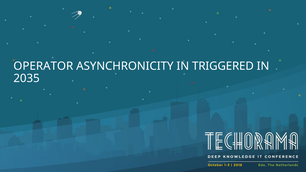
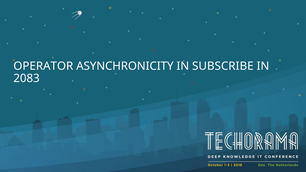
TRIGGERED: TRIGGERED -> SUBSCRIBE
2035: 2035 -> 2083
